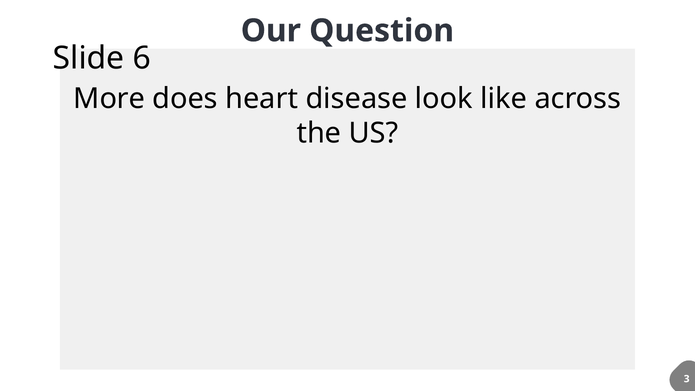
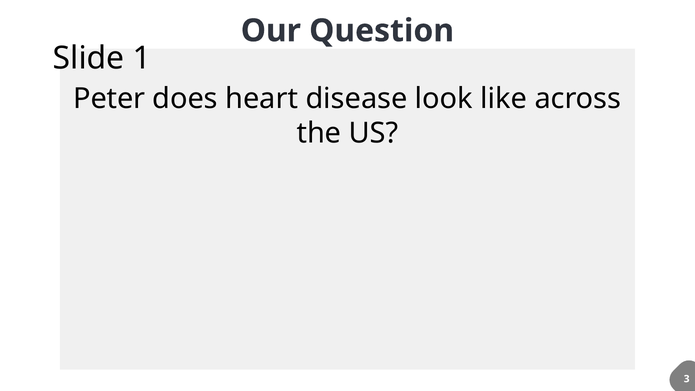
6: 6 -> 1
More: More -> Peter
